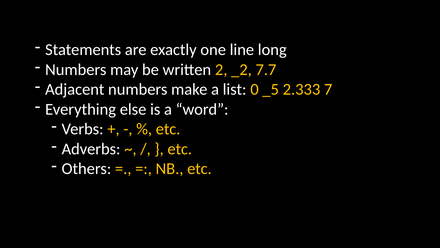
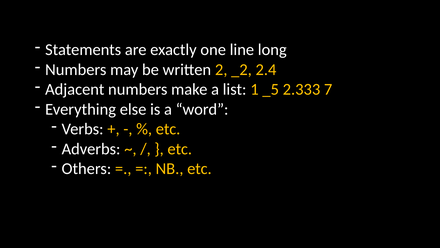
7.7: 7.7 -> 2.4
0: 0 -> 1
